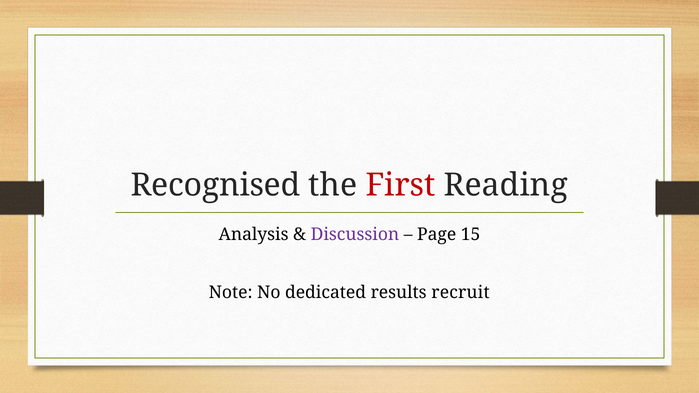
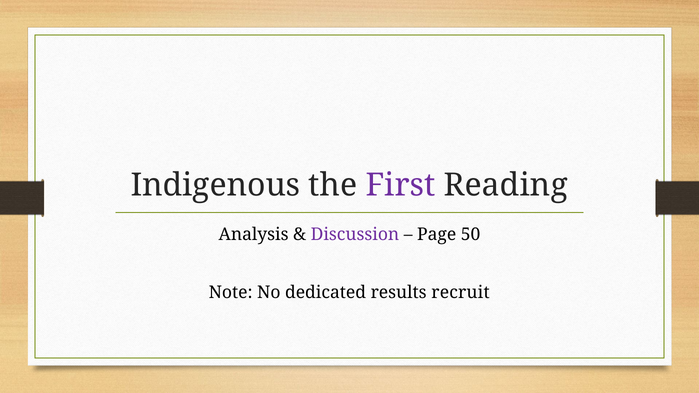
Recognised: Recognised -> Indigenous
First colour: red -> purple
15: 15 -> 50
